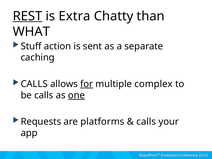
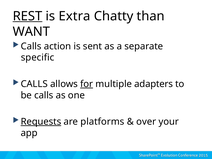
WHAT: WHAT -> WANT
Stuff at (31, 46): Stuff -> Calls
caching: caching -> specific
complex: complex -> adapters
one underline: present -> none
Requests underline: none -> present
calls at (146, 122): calls -> over
